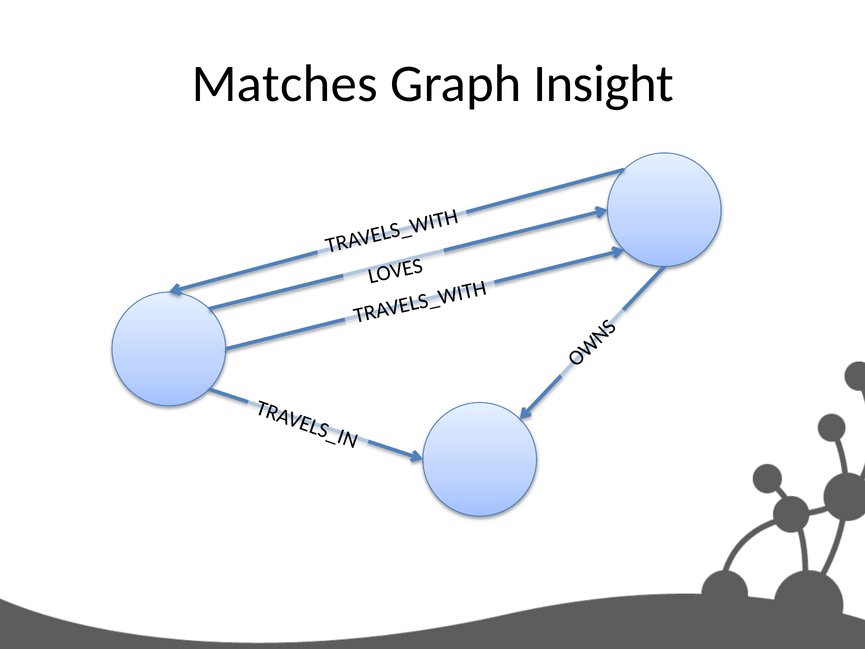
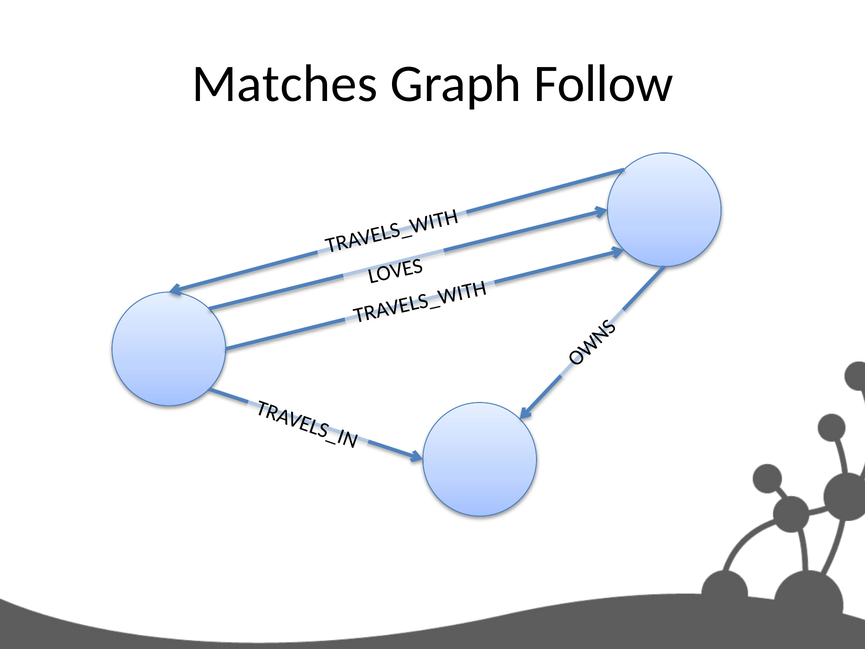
Insight: Insight -> Follow
